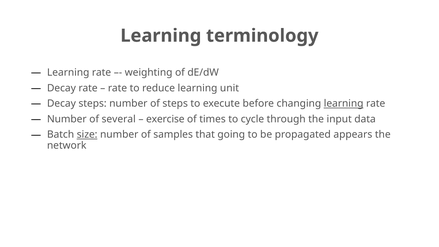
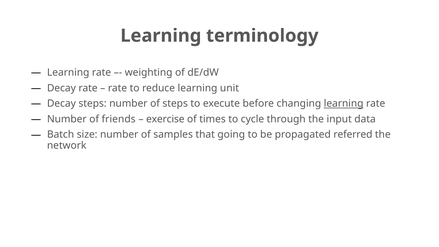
several: several -> friends
size underline: present -> none
appears: appears -> referred
